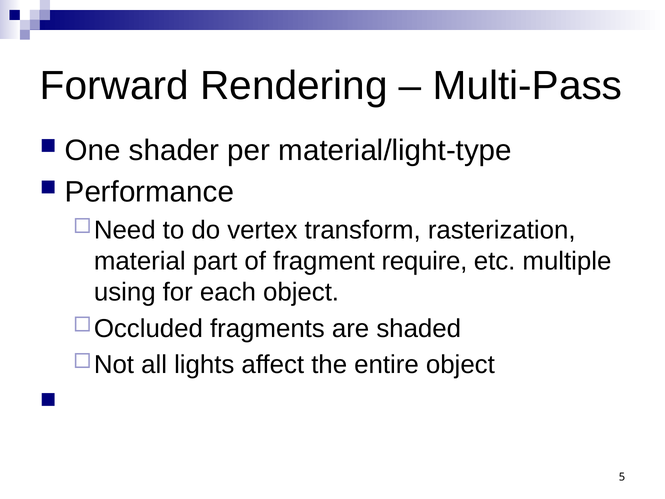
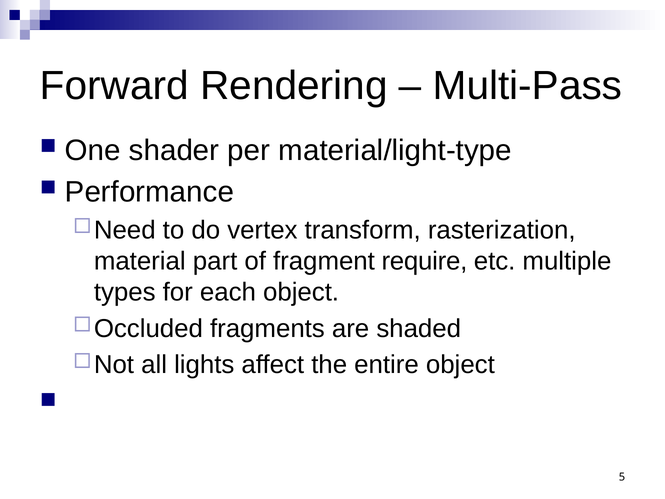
using: using -> types
